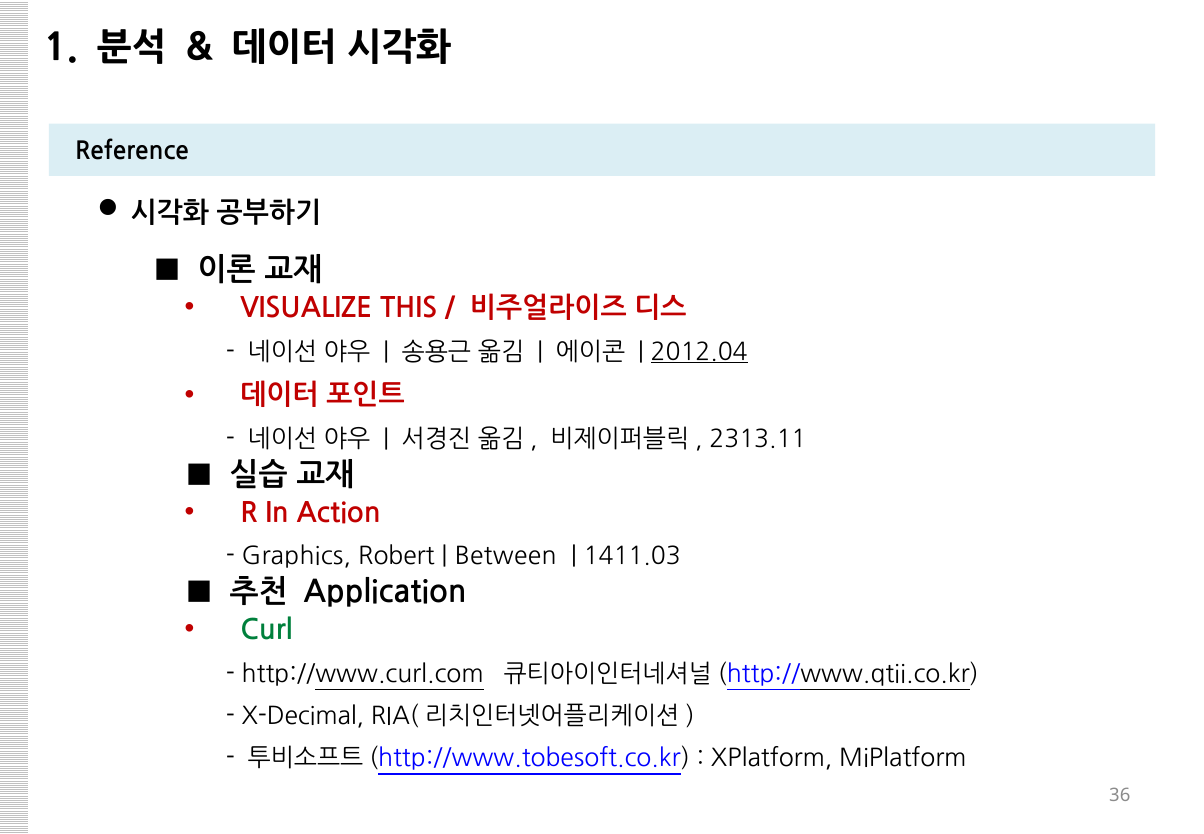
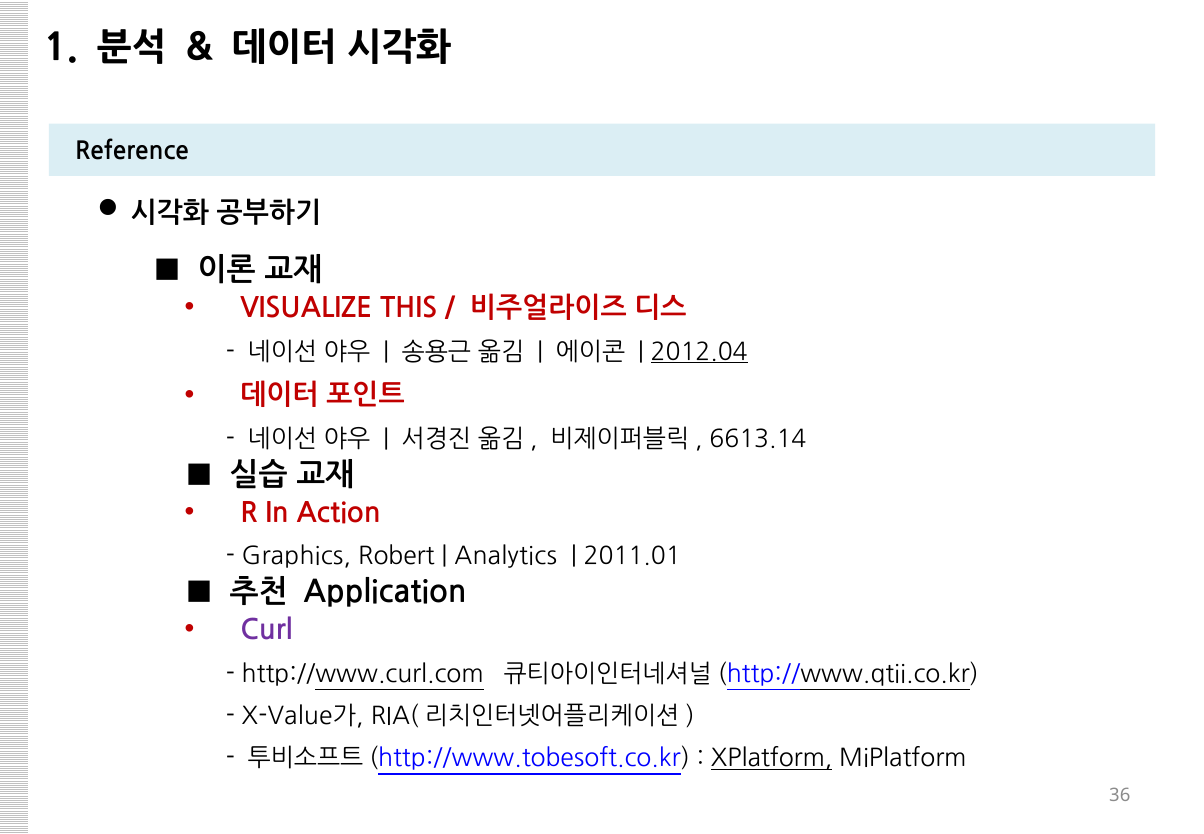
2313.11: 2313.11 -> 6613.14
Between: Between -> Analytics
1411.03: 1411.03 -> 2011.01
Curl colour: green -> purple
X-Decimal: X-Decimal -> X-Value가
XPlatform underline: none -> present
